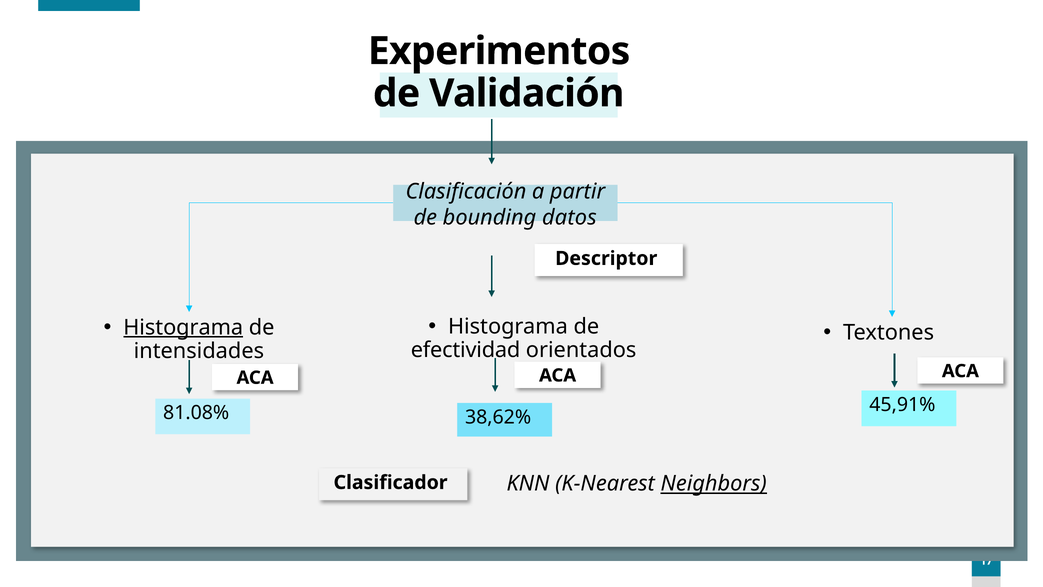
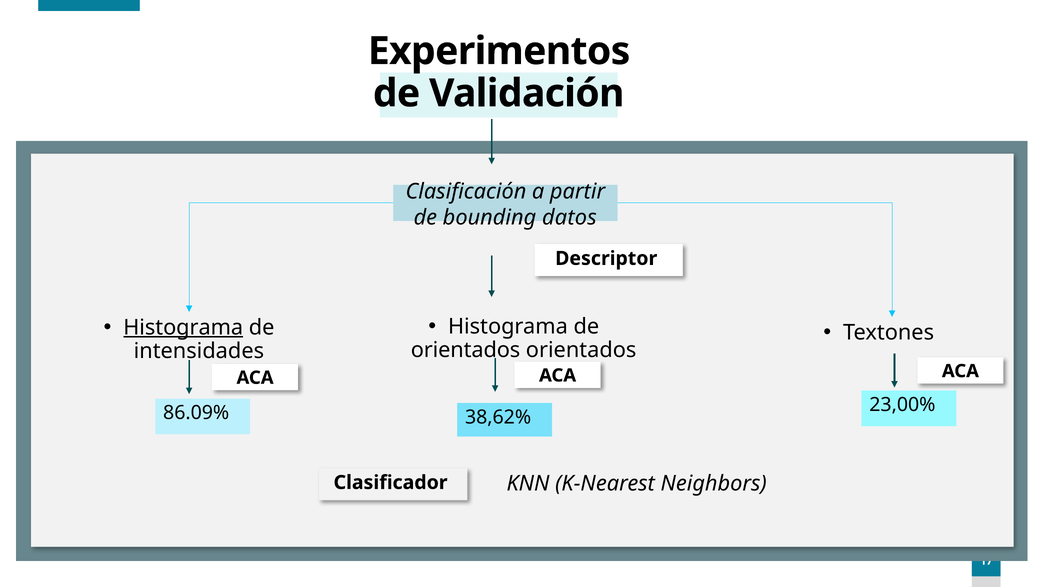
efectividad at (466, 350): efectividad -> orientados
45,91%: 45,91% -> 23,00%
81.08%: 81.08% -> 86.09%
Neighbors underline: present -> none
